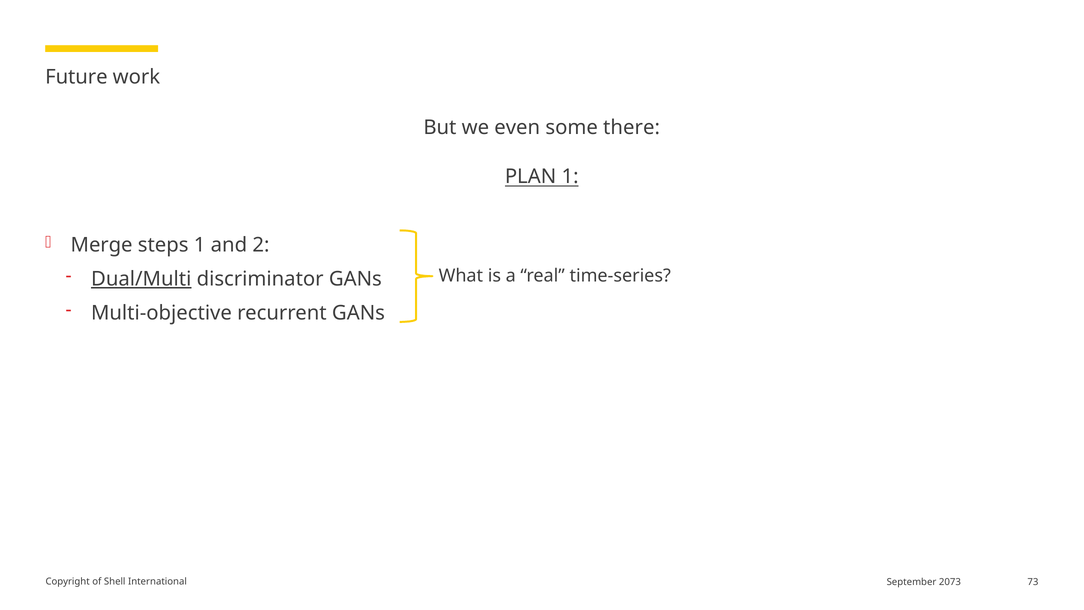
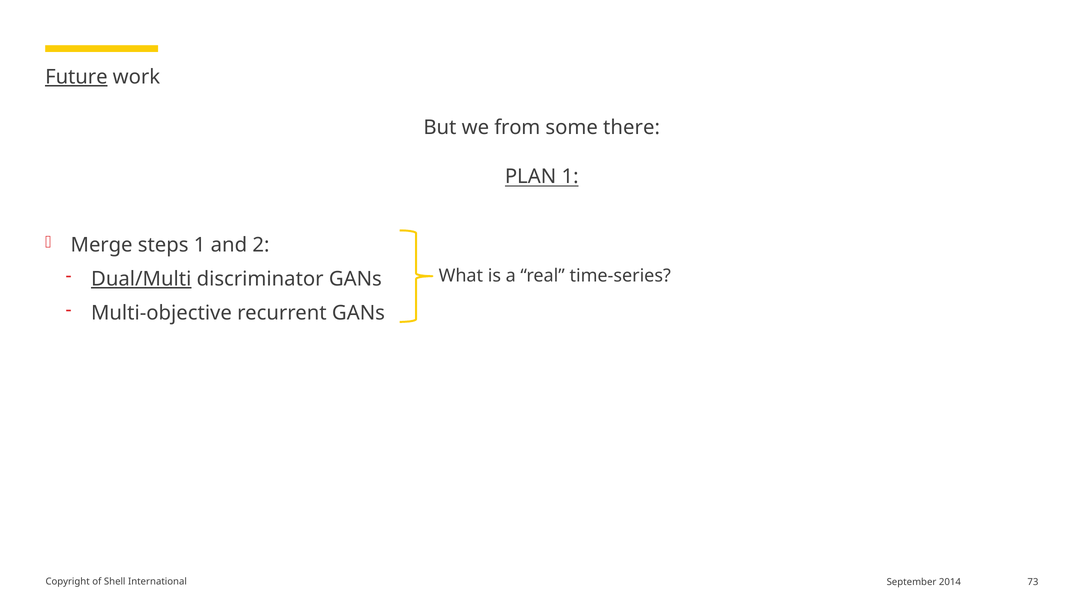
Future underline: none -> present
even: even -> from
2073: 2073 -> 2014
